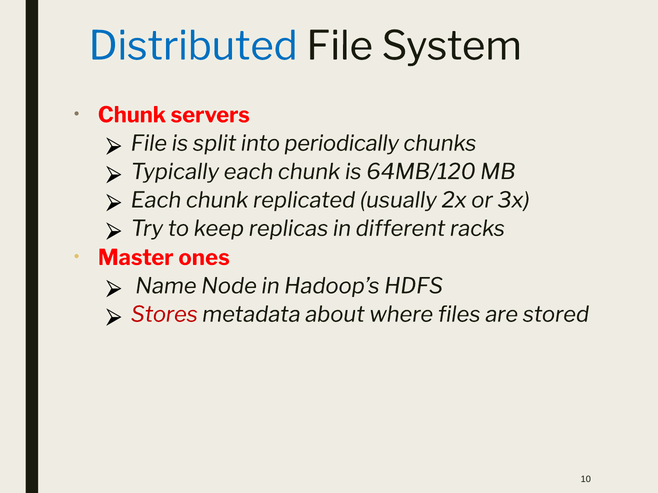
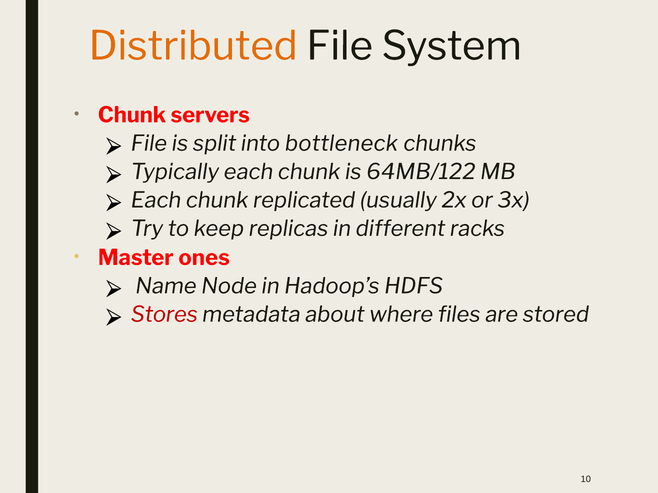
Distributed colour: blue -> orange
periodically: periodically -> bottleneck
64MB/120: 64MB/120 -> 64MB/122
